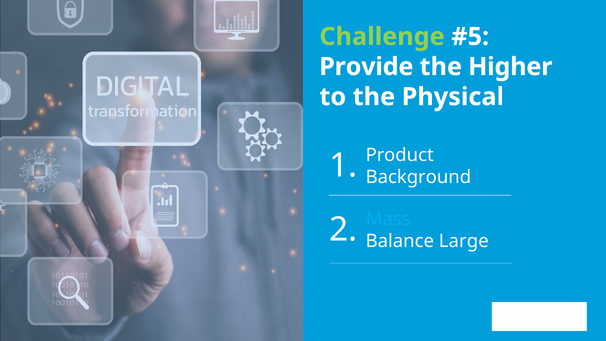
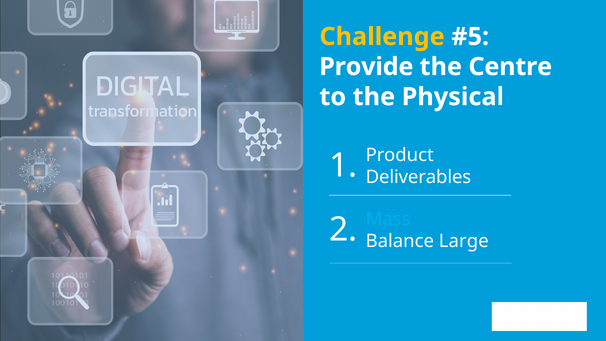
Challenge colour: light green -> yellow
Higher: Higher -> Centre
Background: Background -> Deliverables
